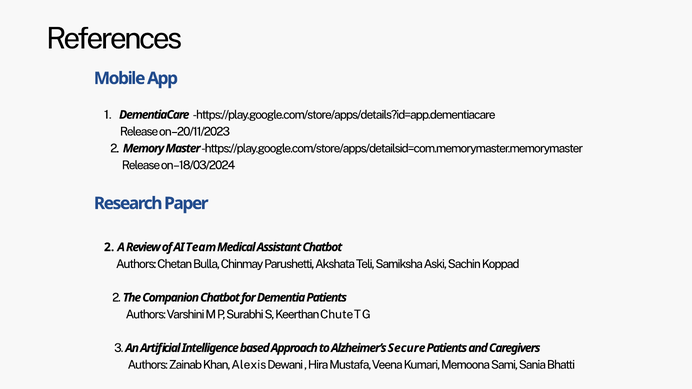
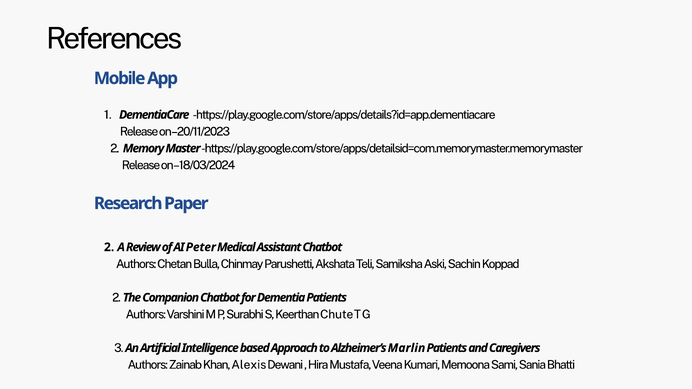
Team: Team -> Peter
Secure: Secure -> Marlin
